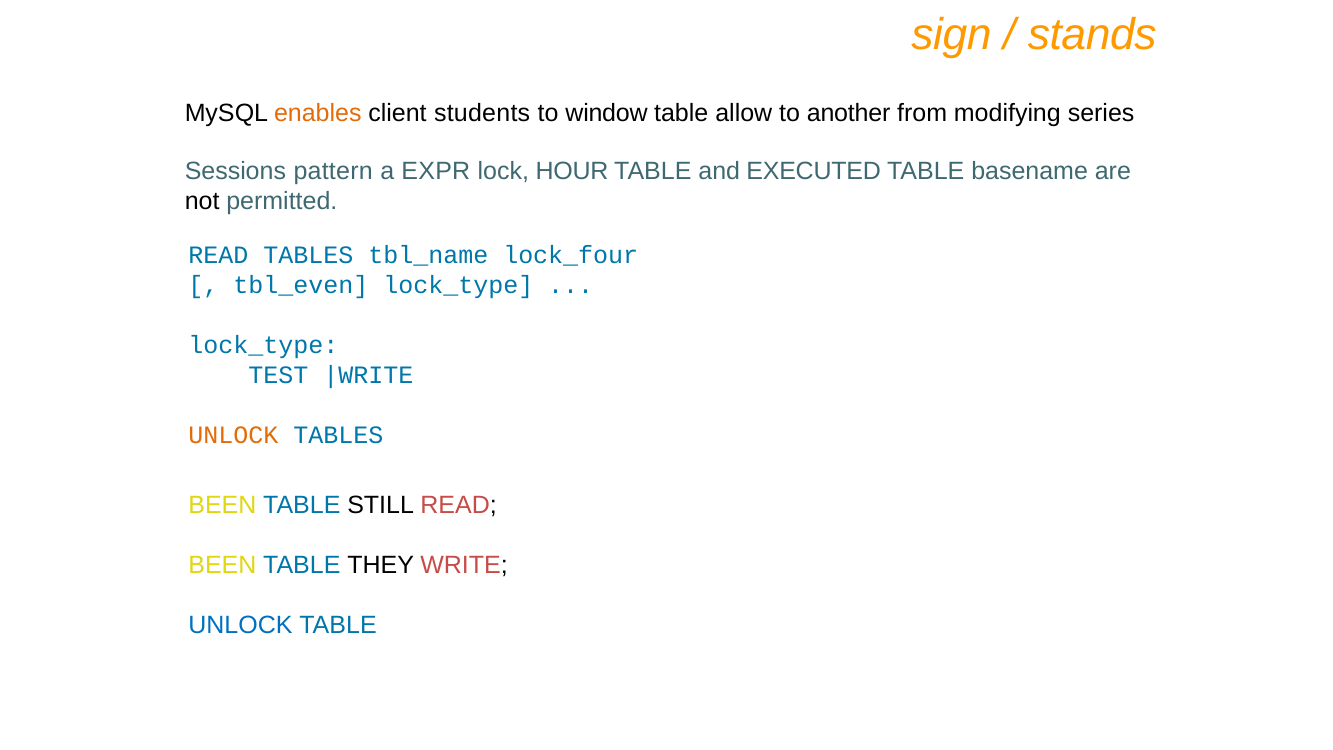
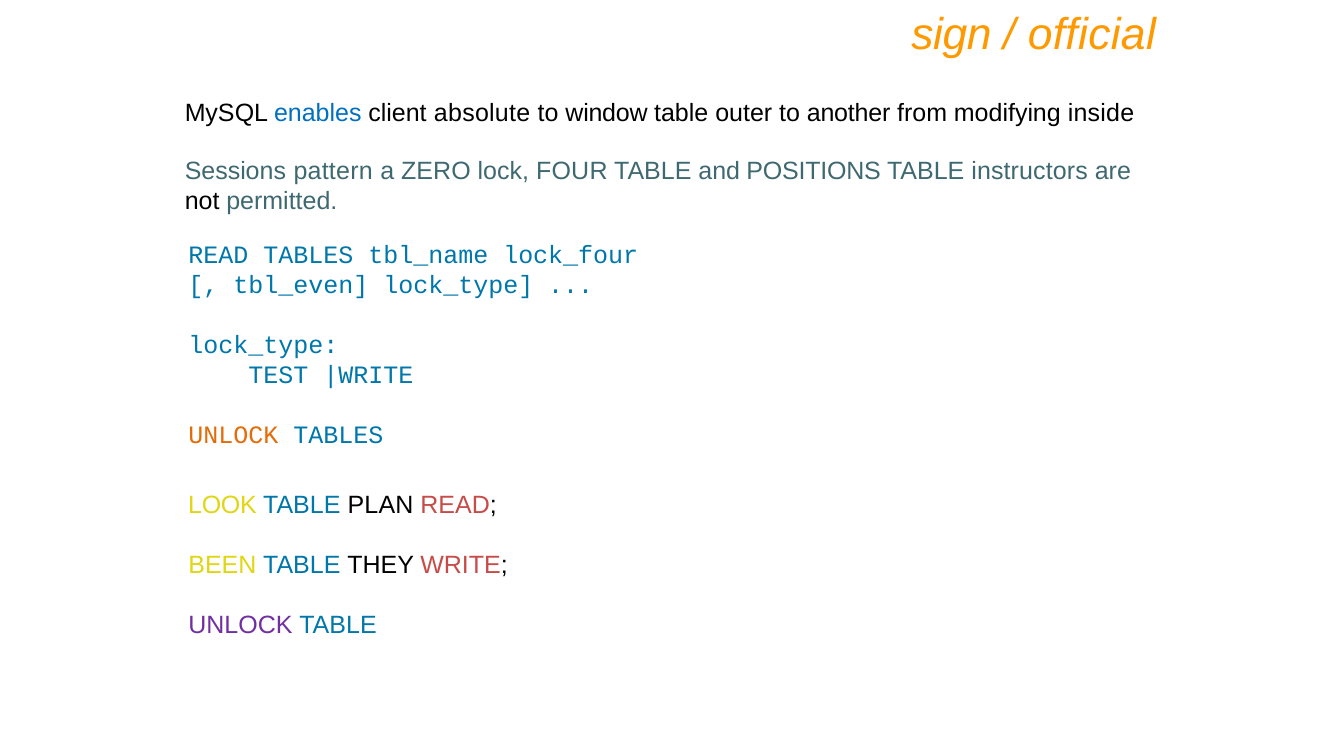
stands: stands -> official
enables colour: orange -> blue
students: students -> absolute
allow: allow -> outer
series: series -> inside
EXPR: EXPR -> ZERO
HOUR: HOUR -> FOUR
EXECUTED: EXECUTED -> POSITIONS
basename: basename -> instructors
BEEN at (222, 505): BEEN -> LOOK
STILL: STILL -> PLAN
UNLOCK at (240, 625) colour: blue -> purple
